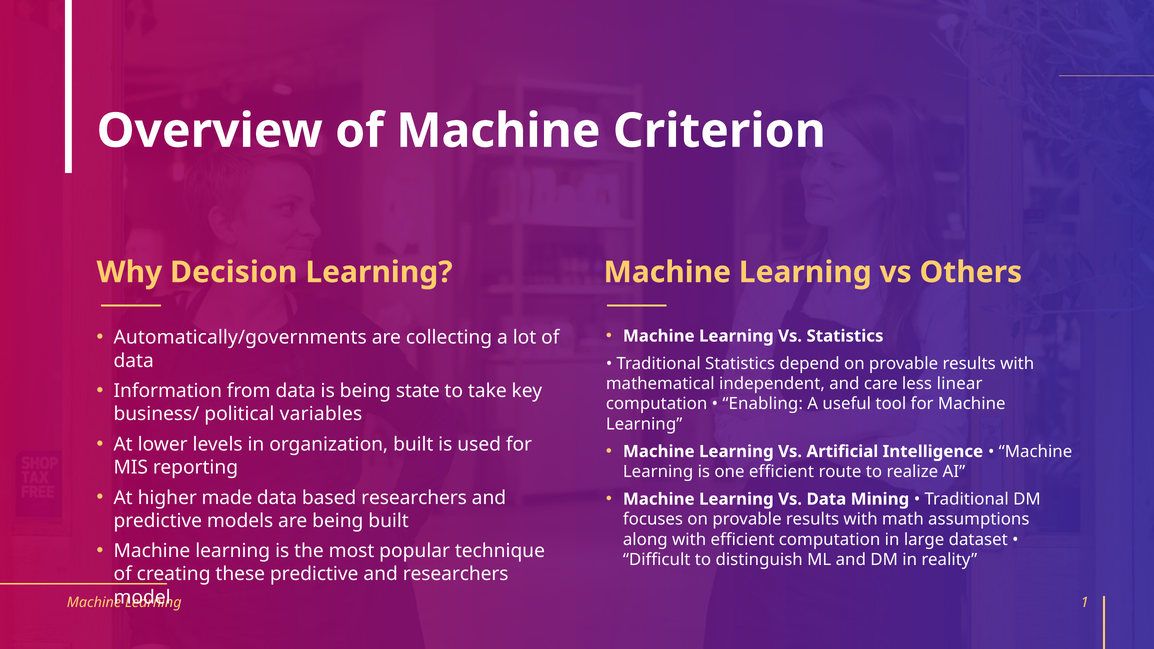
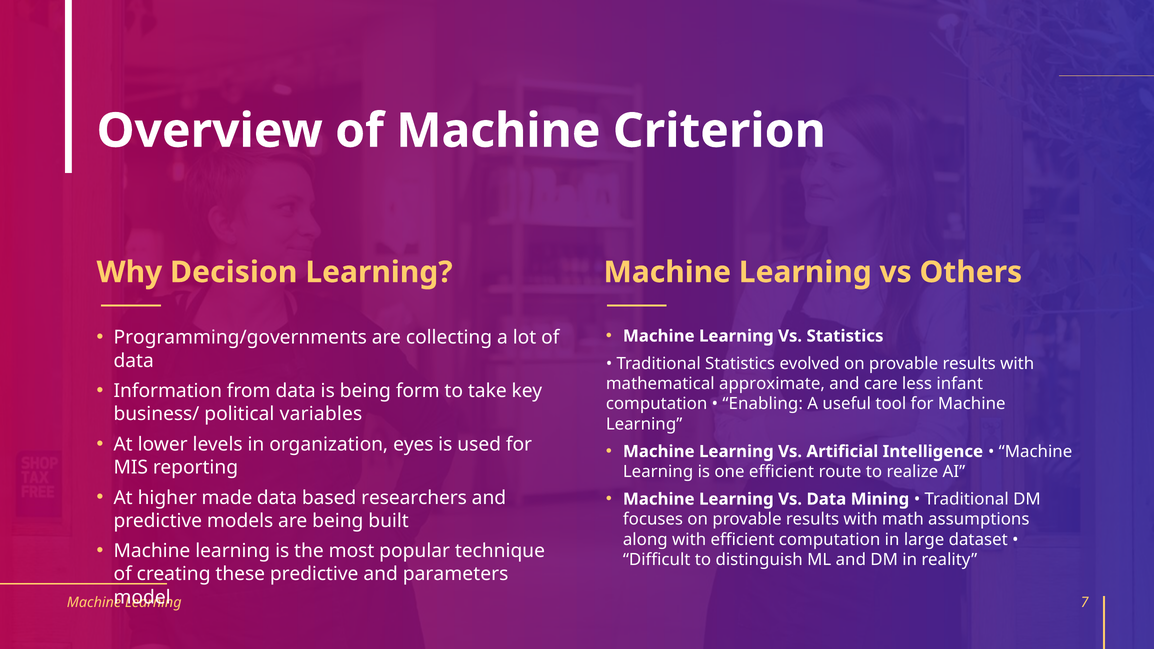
Automatically/governments: Automatically/governments -> Programming/governments
depend: depend -> evolved
independent: independent -> approximate
linear: linear -> infant
state: state -> form
organization built: built -> eyes
and researchers: researchers -> parameters
1: 1 -> 7
